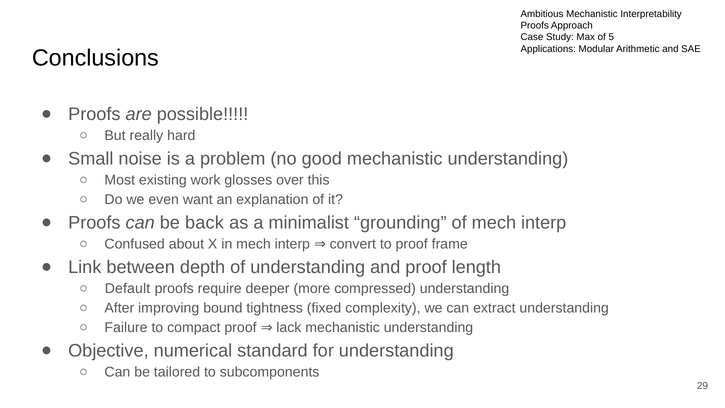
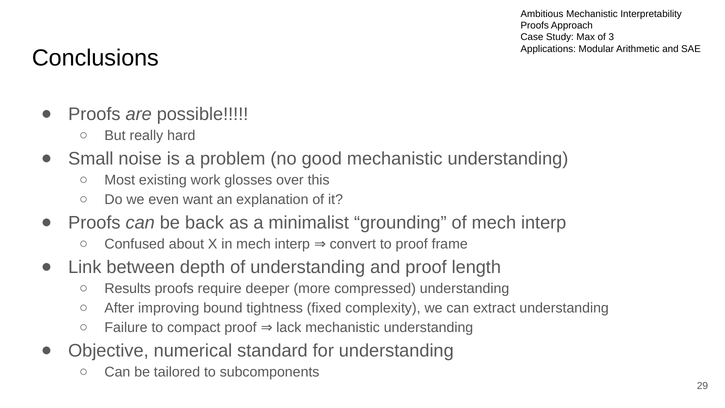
5: 5 -> 3
Default: Default -> Results
